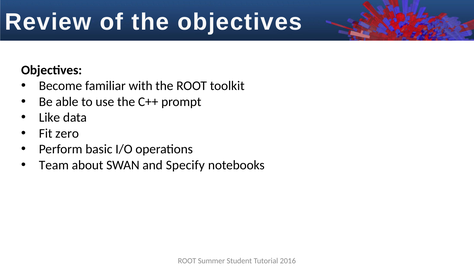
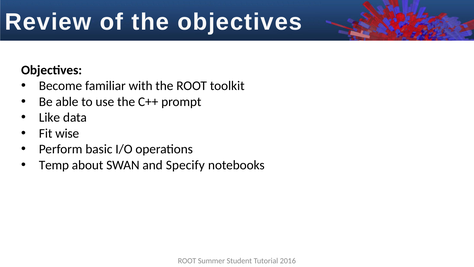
zero: zero -> wise
Team: Team -> Temp
